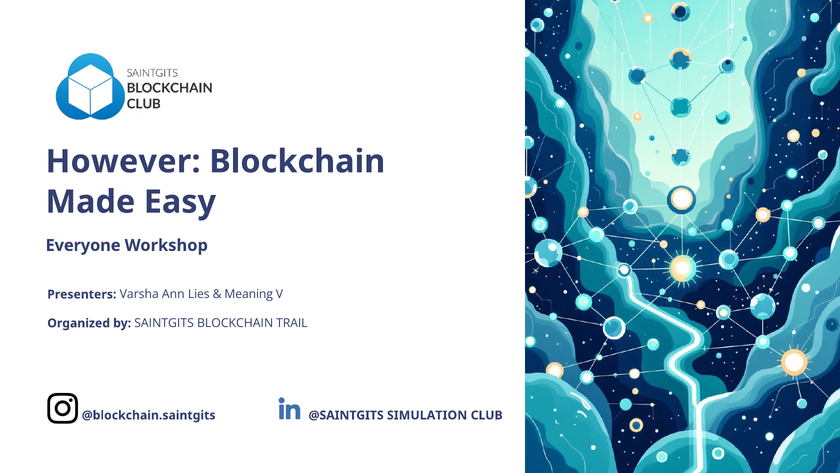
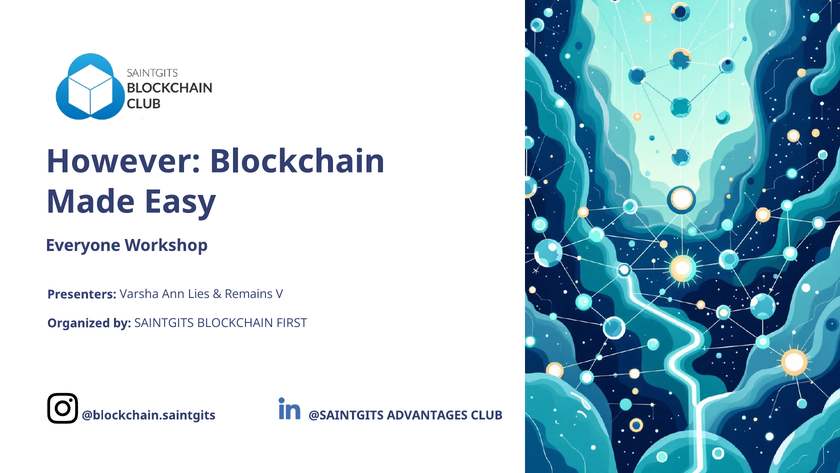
Meaning: Meaning -> Remains
TRAIL: TRAIL -> FIRST
SIMULATION: SIMULATION -> ADVANTAGES
